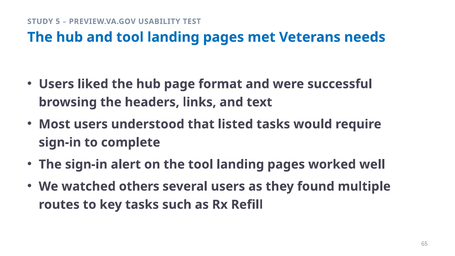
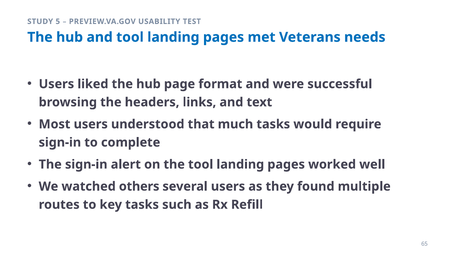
listed: listed -> much
